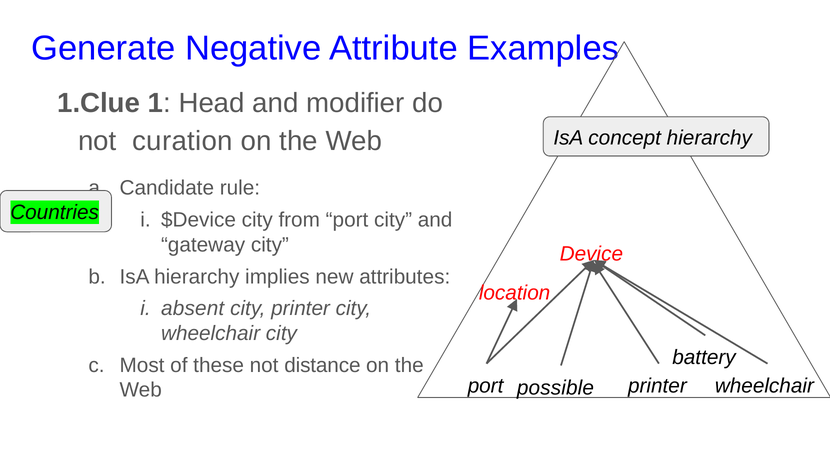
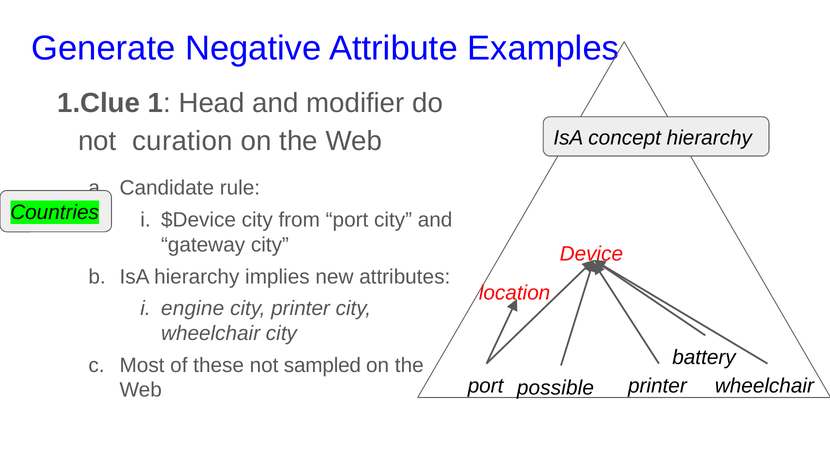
absent: absent -> engine
distance: distance -> sampled
